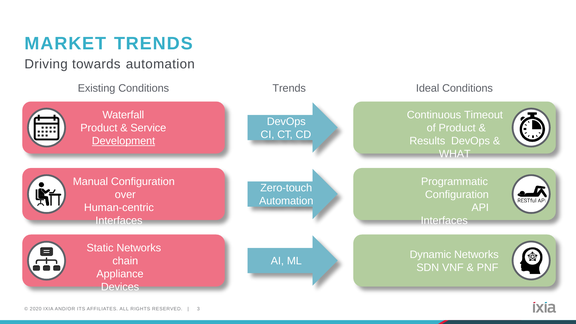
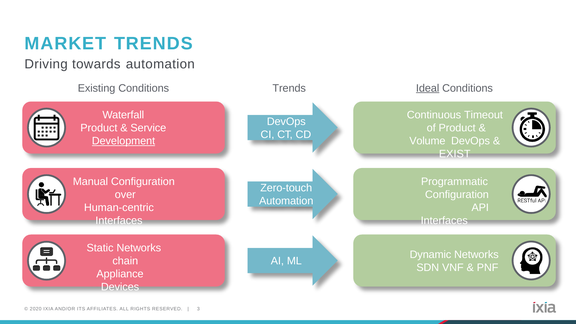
Ideal underline: none -> present
Results: Results -> Volume
WHAT: WHAT -> EXIST
